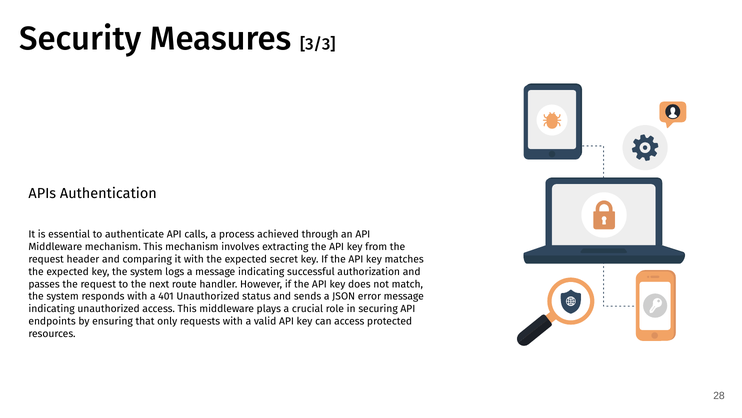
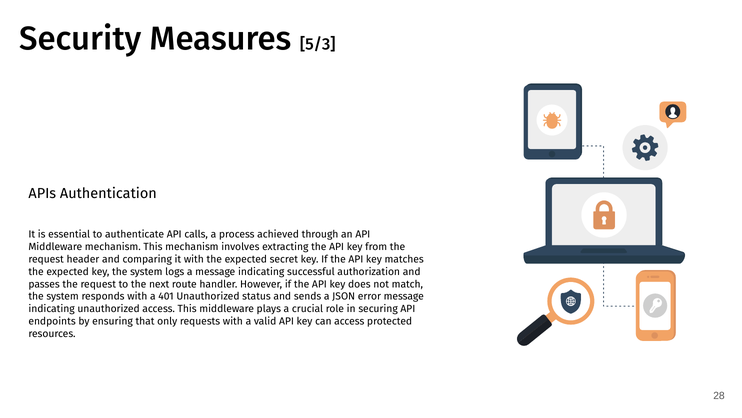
3/3: 3/3 -> 5/3
